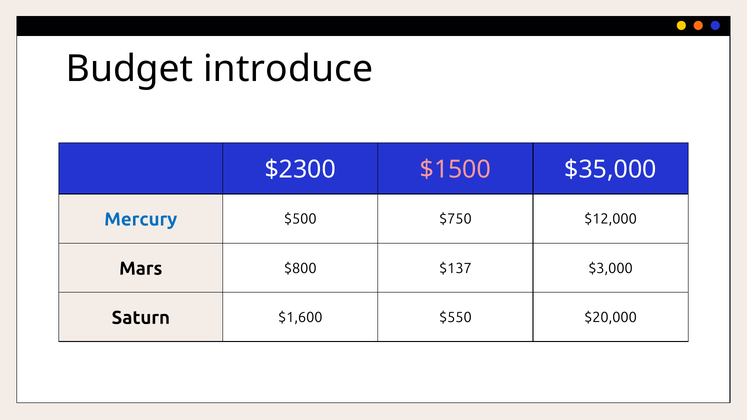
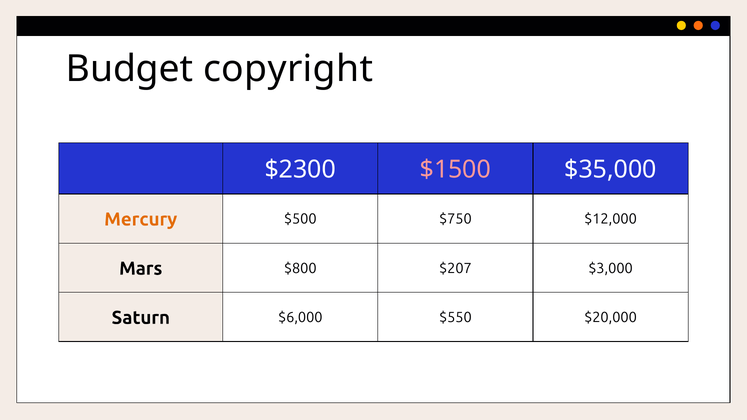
introduce: introduce -> copyright
Mercury colour: blue -> orange
$137: $137 -> $207
$1,600: $1,600 -> $6,000
